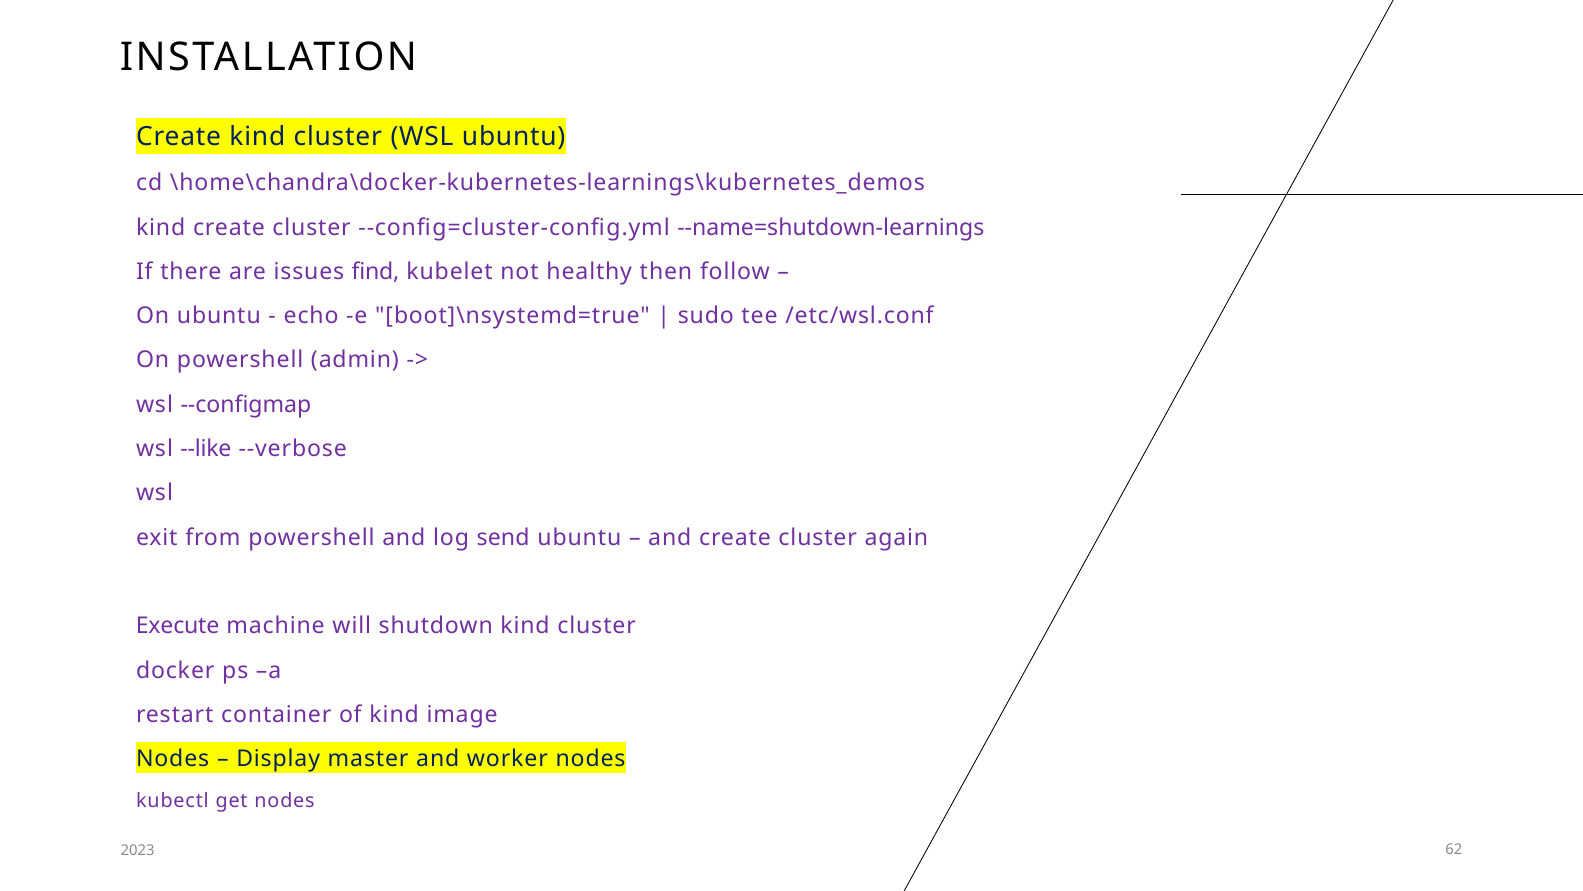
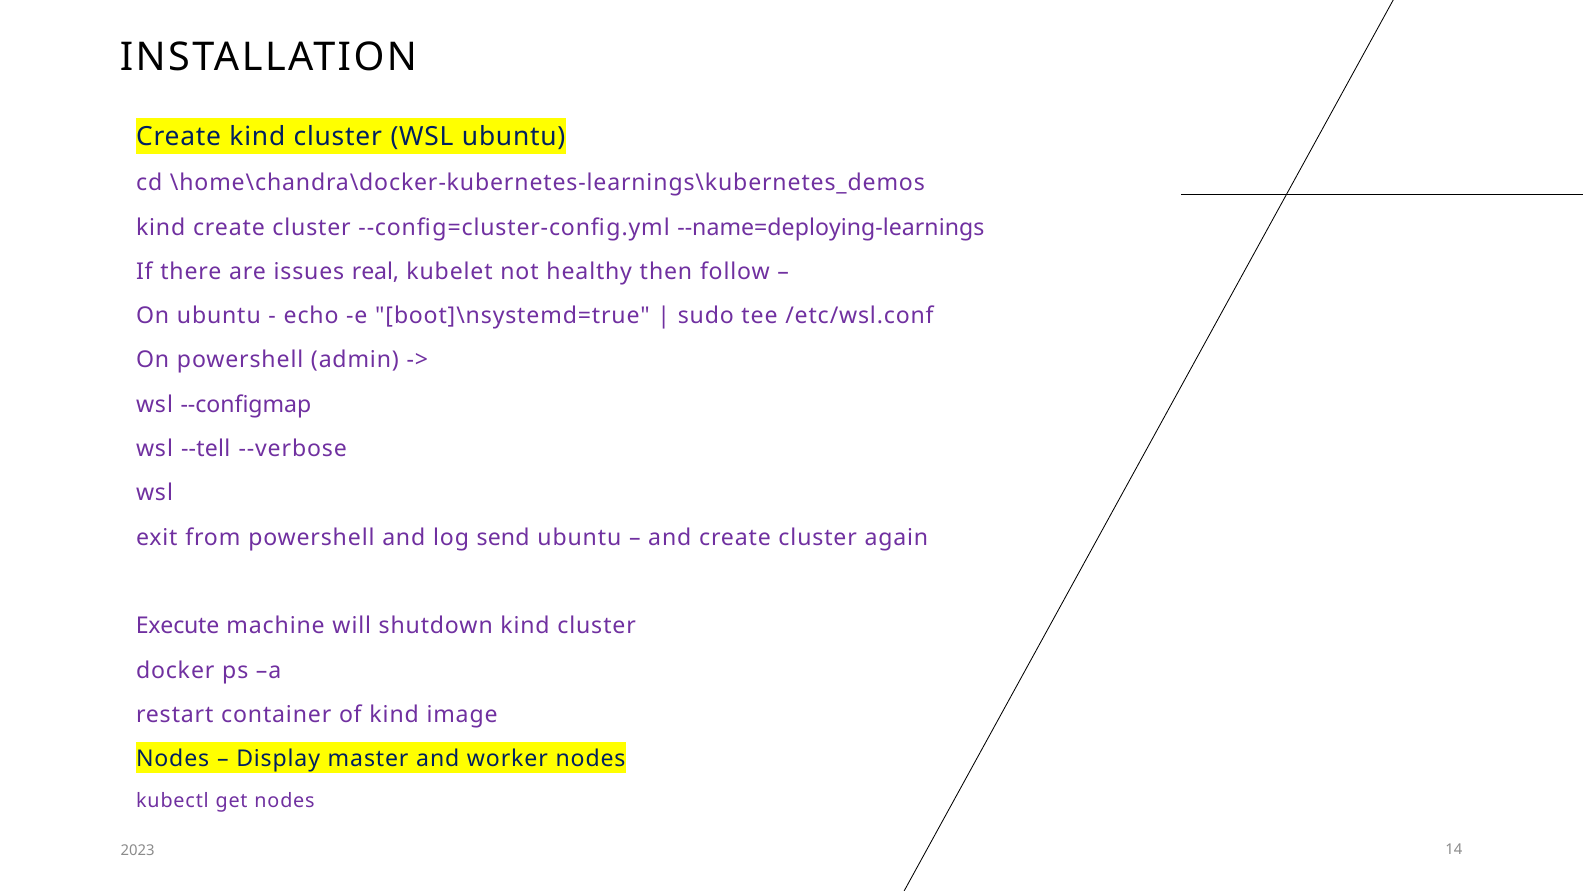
--name=shutdown-learnings: --name=shutdown-learnings -> --name=deploying-learnings
find: find -> real
--like: --like -> --tell
62: 62 -> 14
